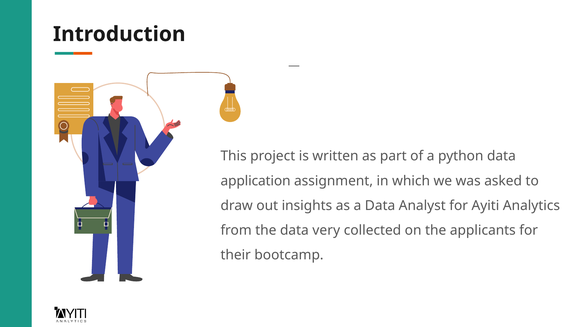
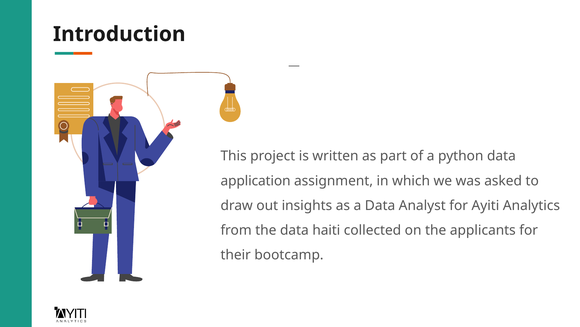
very: very -> haiti
